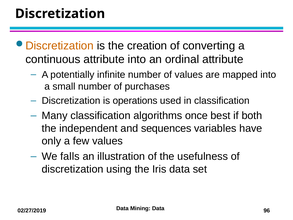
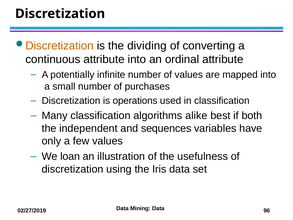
creation: creation -> dividing
once: once -> alike
falls: falls -> loan
